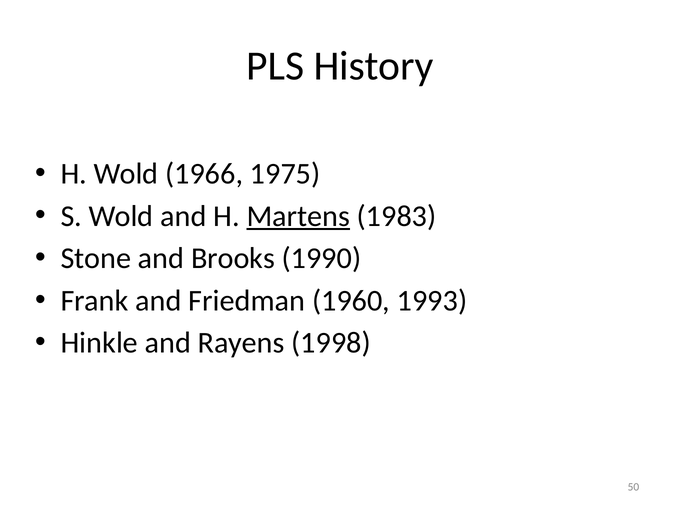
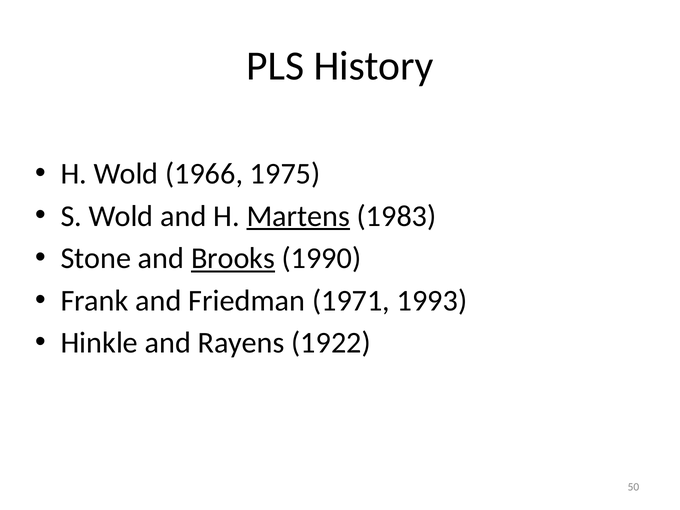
Brooks underline: none -> present
1960: 1960 -> 1971
1998: 1998 -> 1922
